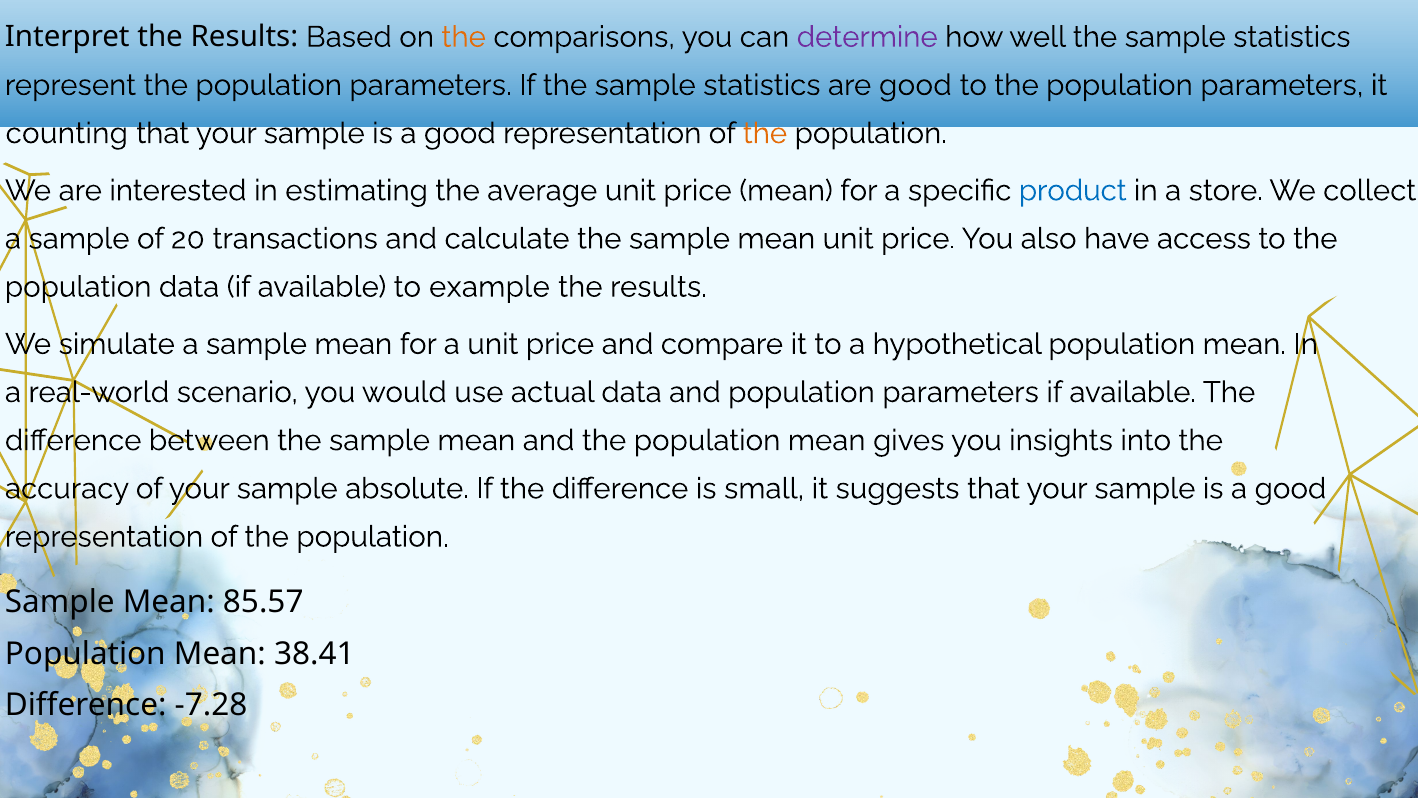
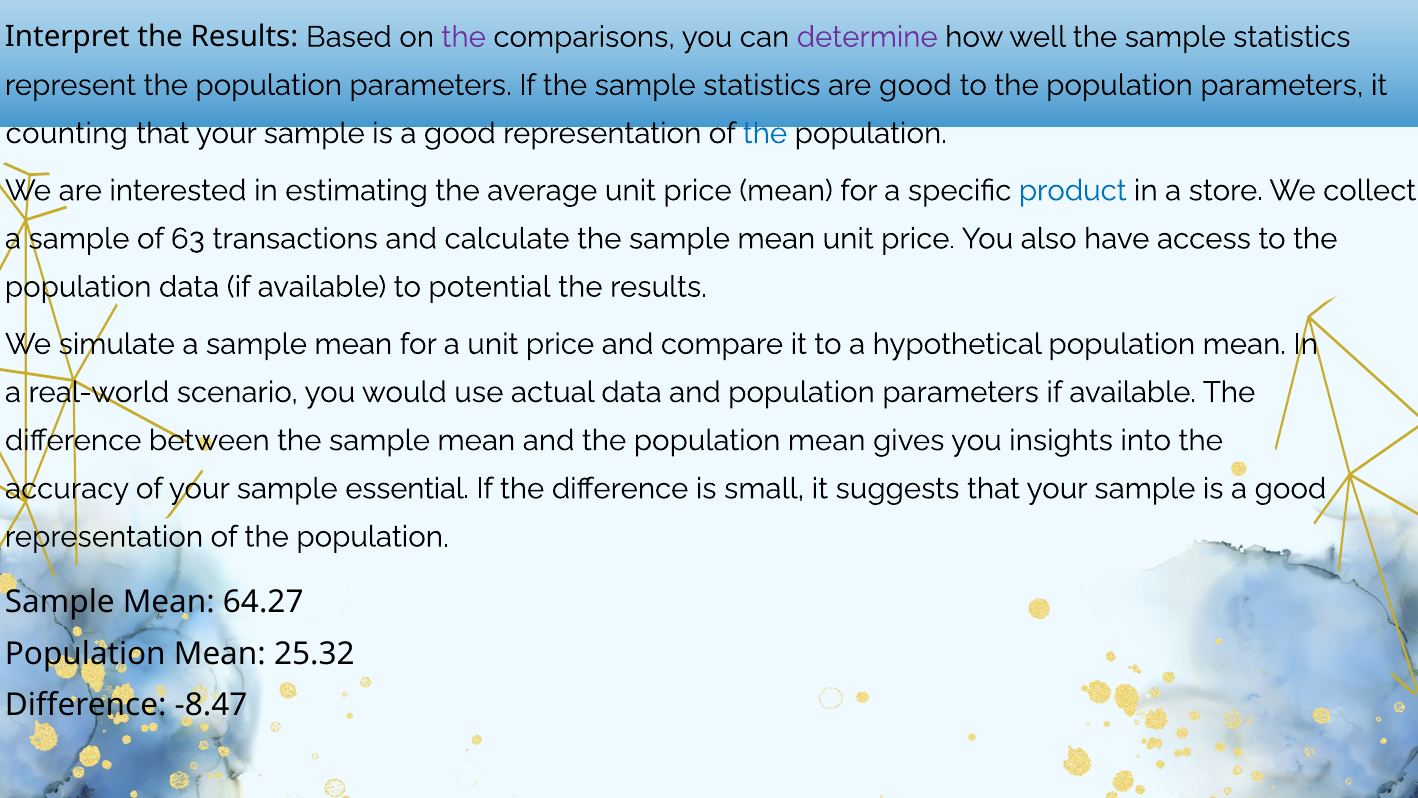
the at (464, 37) colour: orange -> purple
the at (765, 133) colour: orange -> blue
20: 20 -> 63
example: example -> potential
absolute: absolute -> essential
85.57: 85.57 -> 64.27
38.41: 38.41 -> 25.32
-7.28: -7.28 -> -8.47
